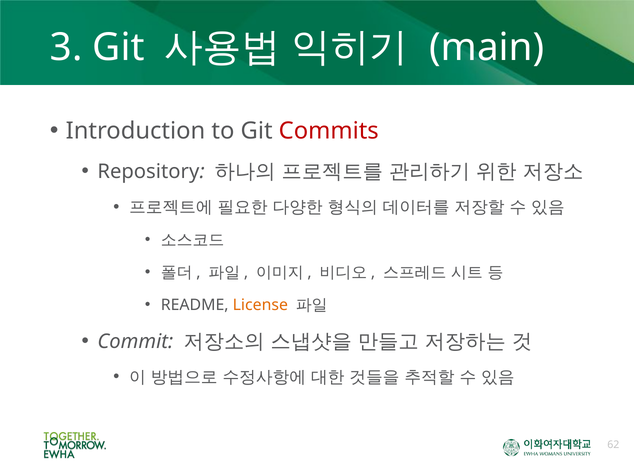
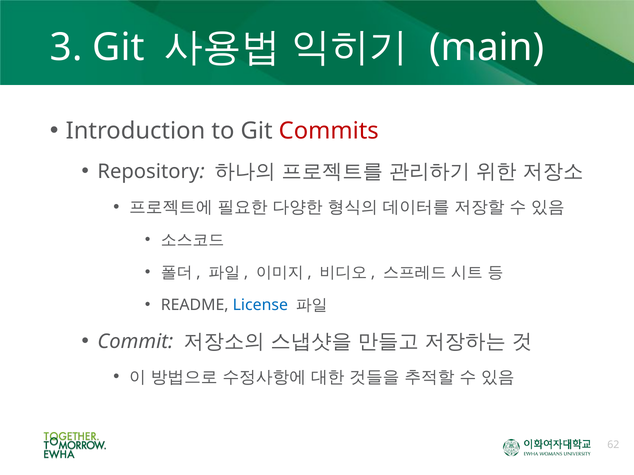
License colour: orange -> blue
